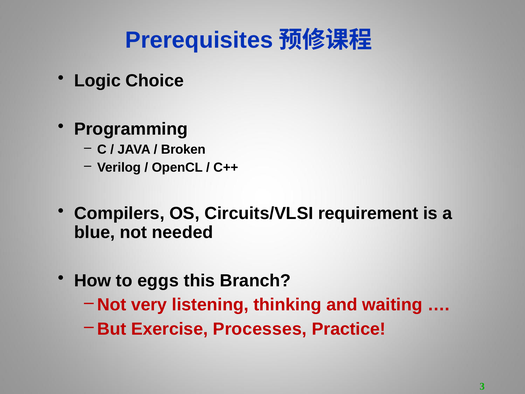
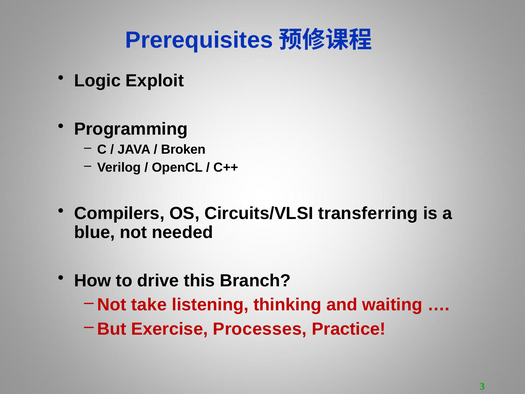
Choice: Choice -> Exploit
requirement: requirement -> transferring
eggs: eggs -> drive
very: very -> take
